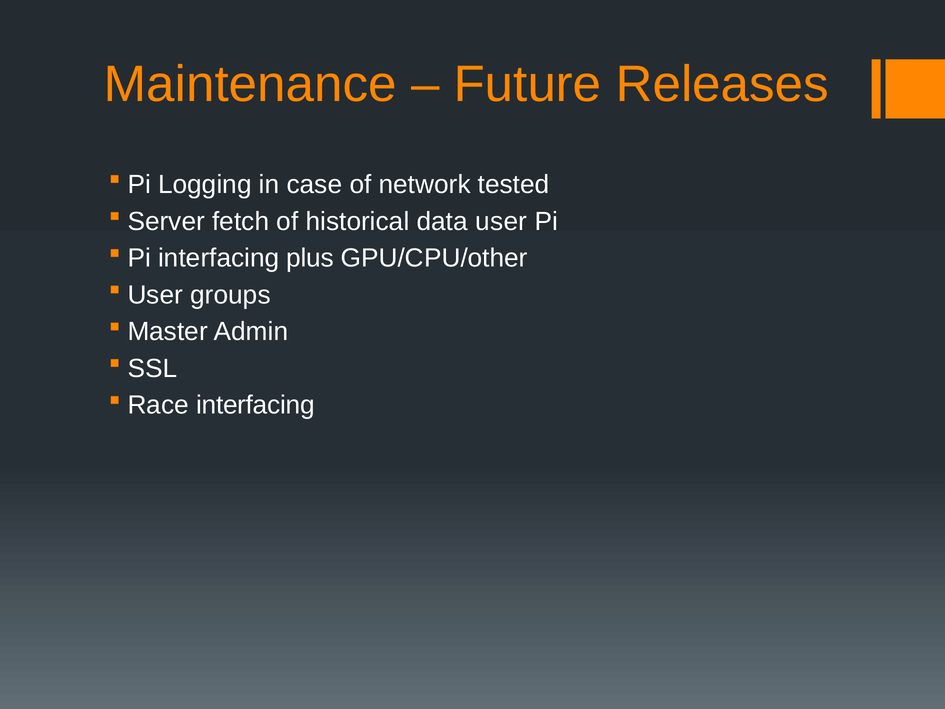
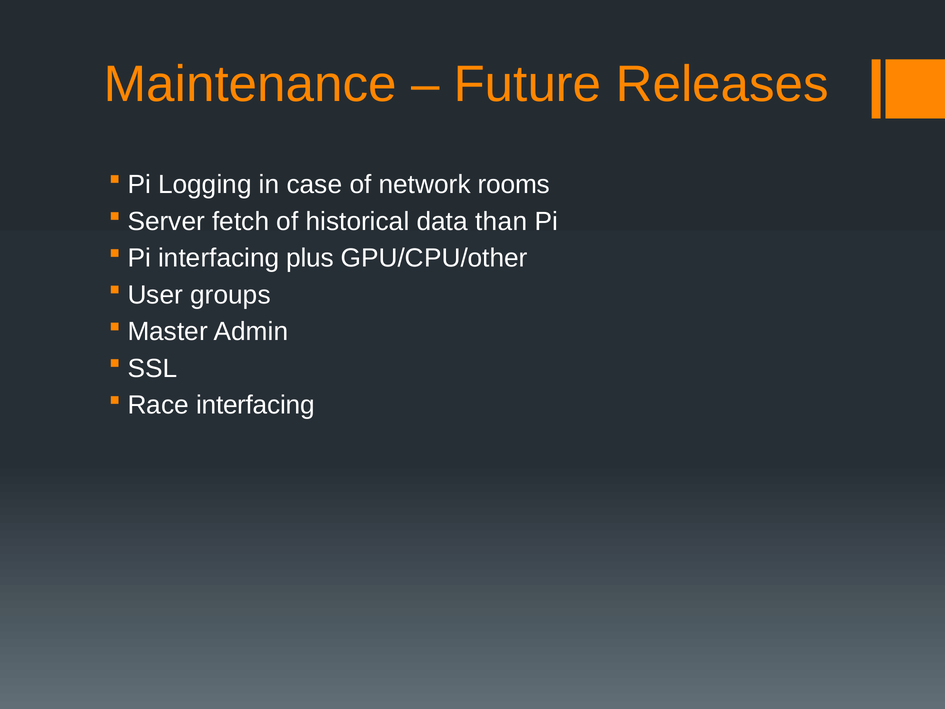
tested: tested -> rooms
data user: user -> than
